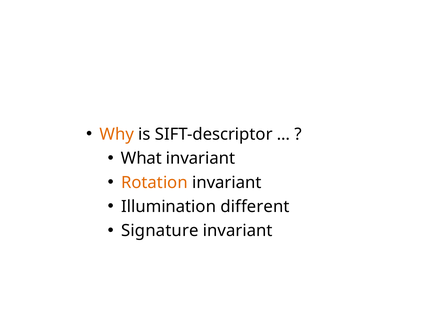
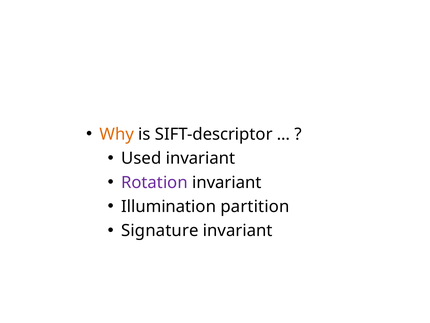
What: What -> Used
Rotation colour: orange -> purple
different: different -> partition
